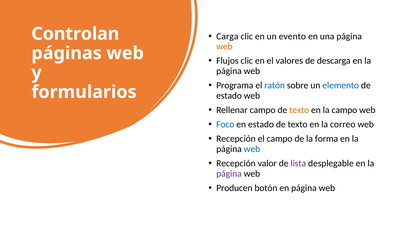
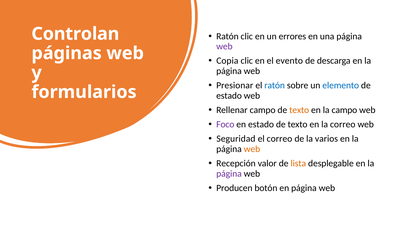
Carga at (227, 36): Carga -> Ratón
evento: evento -> errores
web at (224, 46) colour: orange -> purple
Flujos: Flujos -> Copia
valores: valores -> evento
Programa: Programa -> Presionar
Foco colour: blue -> purple
Recepción at (236, 139): Recepción -> Seguridad
el campo: campo -> correo
forma: forma -> varios
web at (252, 149) colour: blue -> orange
lista colour: purple -> orange
